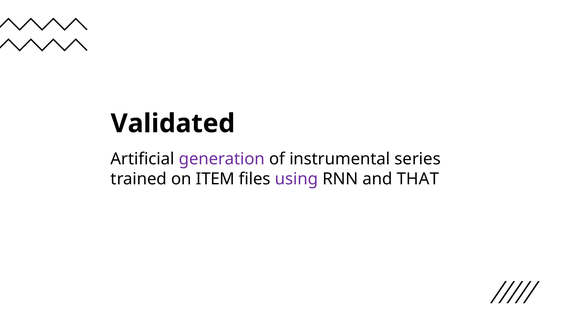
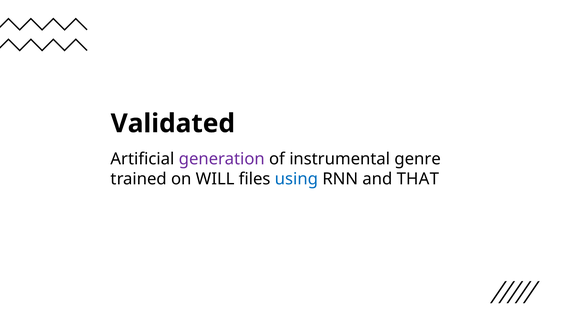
series: series -> genre
ITEM: ITEM -> WILL
using colour: purple -> blue
